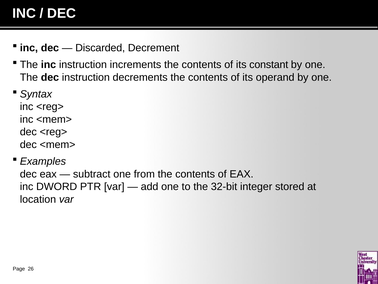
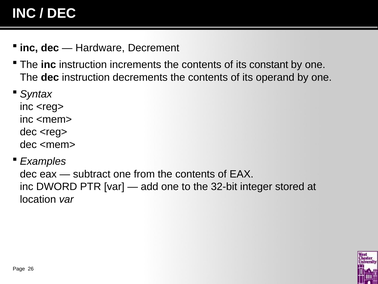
Discarded: Discarded -> Hardware
